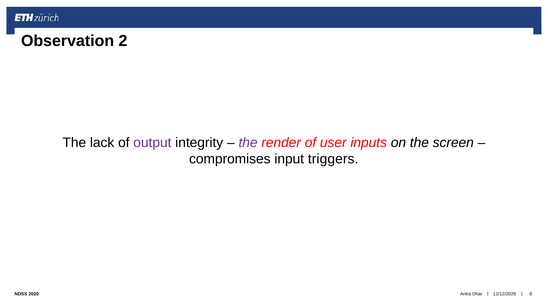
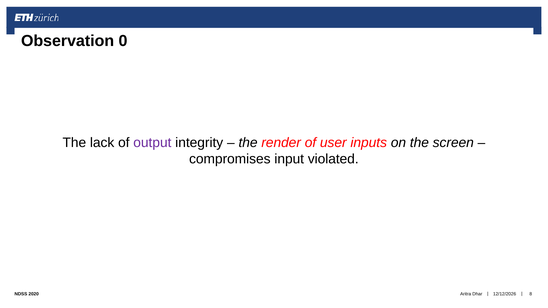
2: 2 -> 0
the at (248, 143) colour: purple -> black
triggers: triggers -> violated
